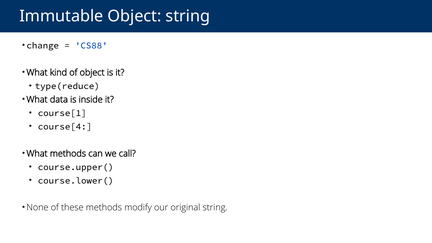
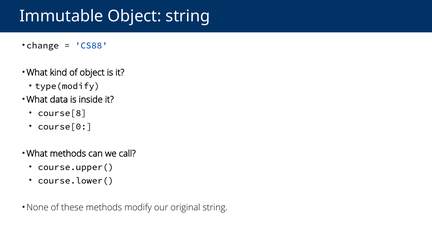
type(reduce: type(reduce -> type(modify
course[1: course[1 -> course[8
course[4: course[4 -> course[0
